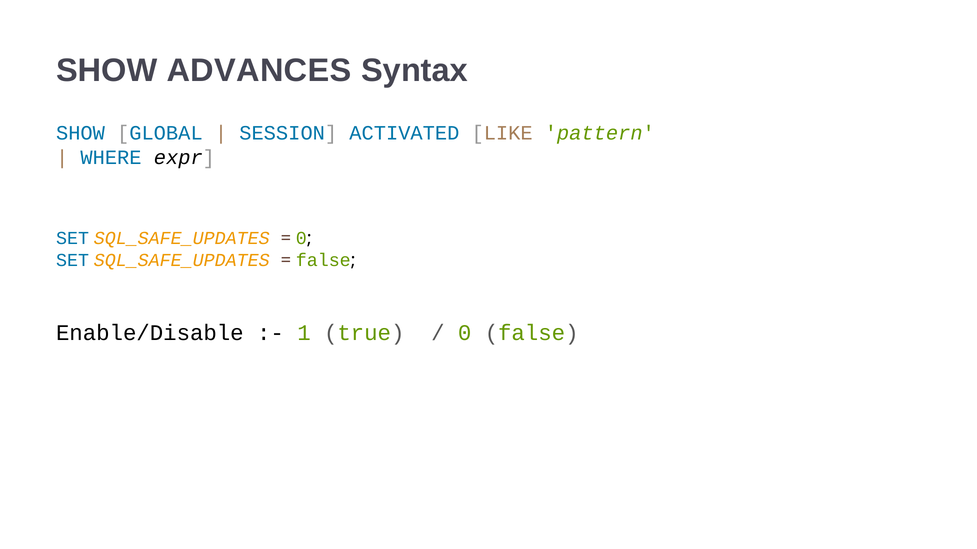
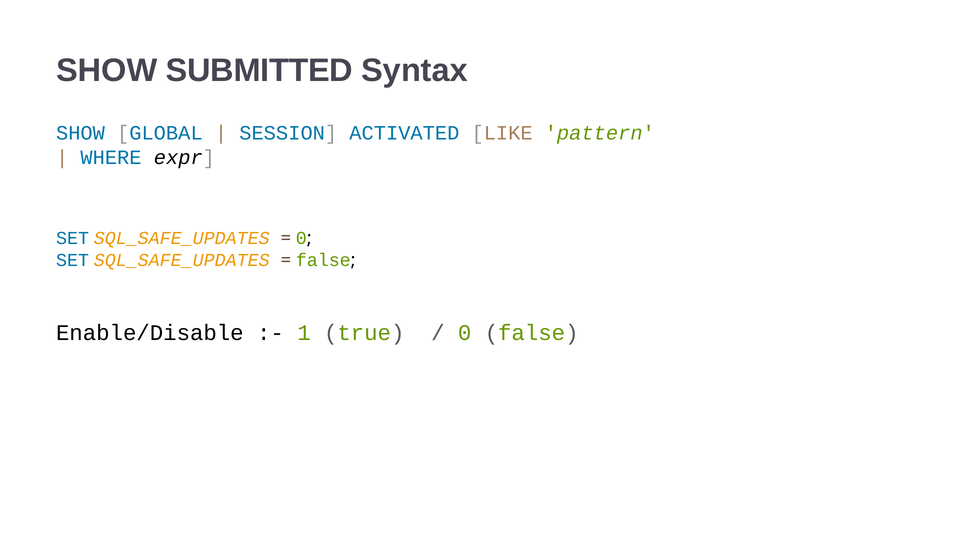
ADVANCES: ADVANCES -> SUBMITTED
